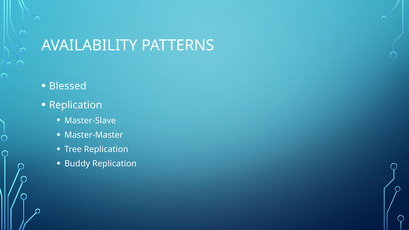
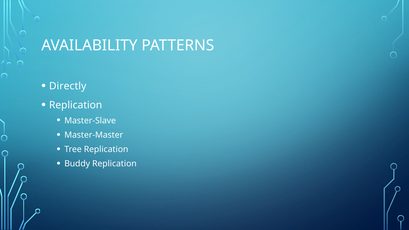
Blessed: Blessed -> Directly
